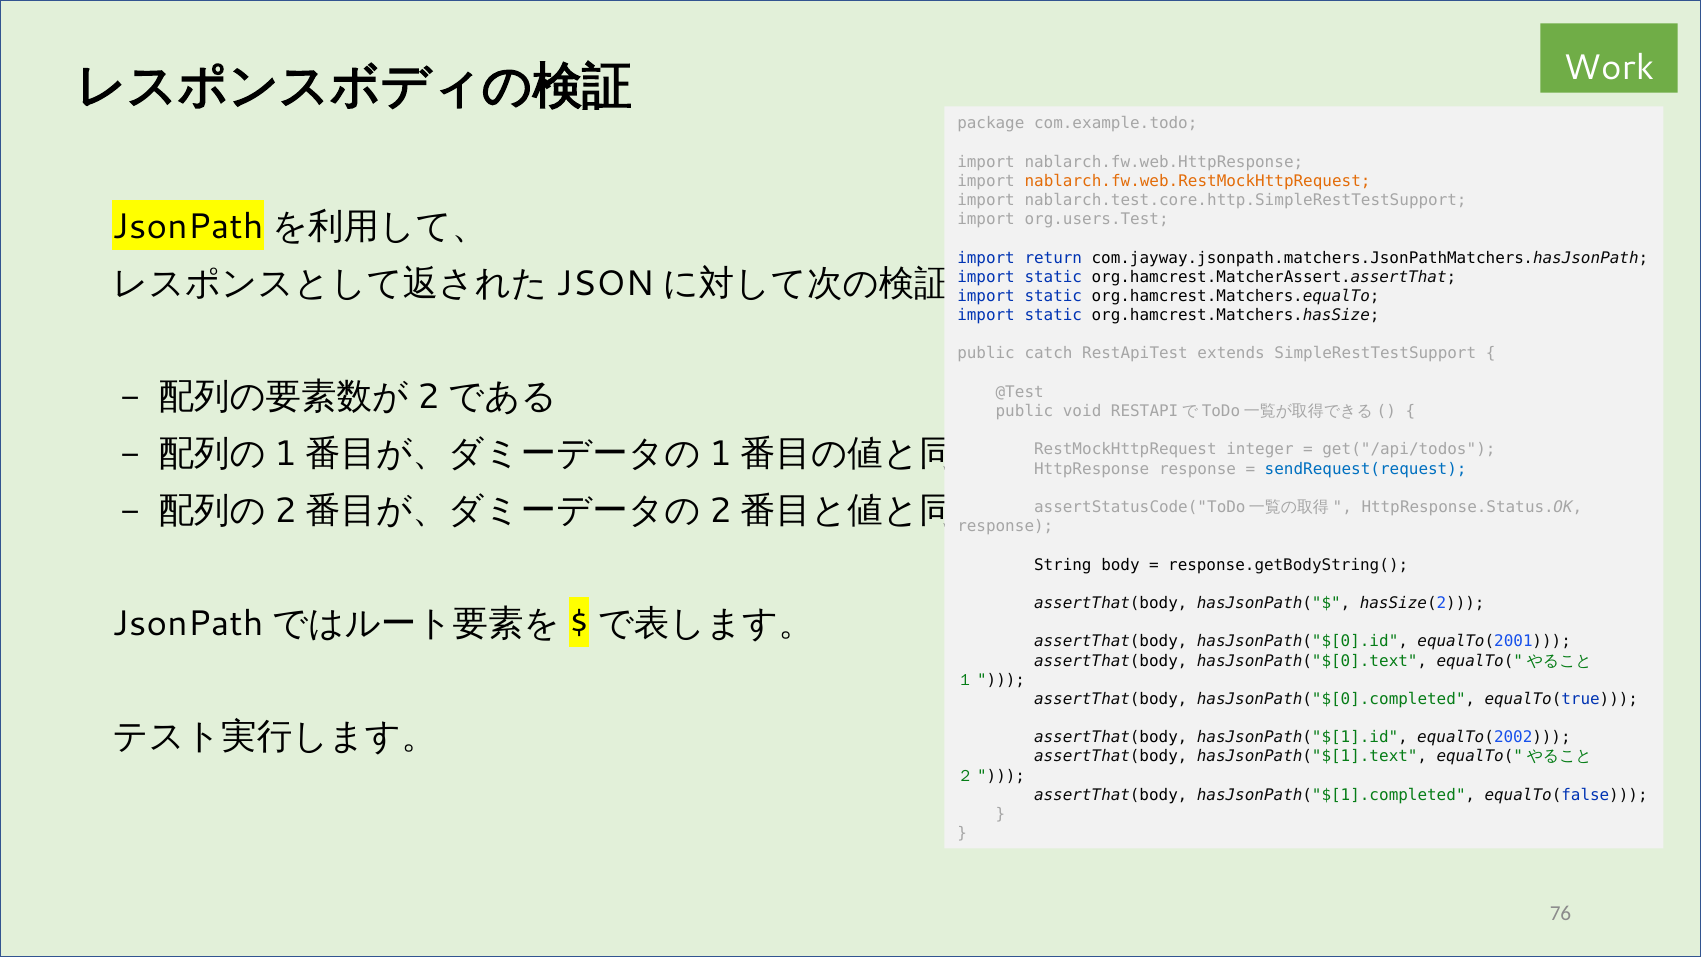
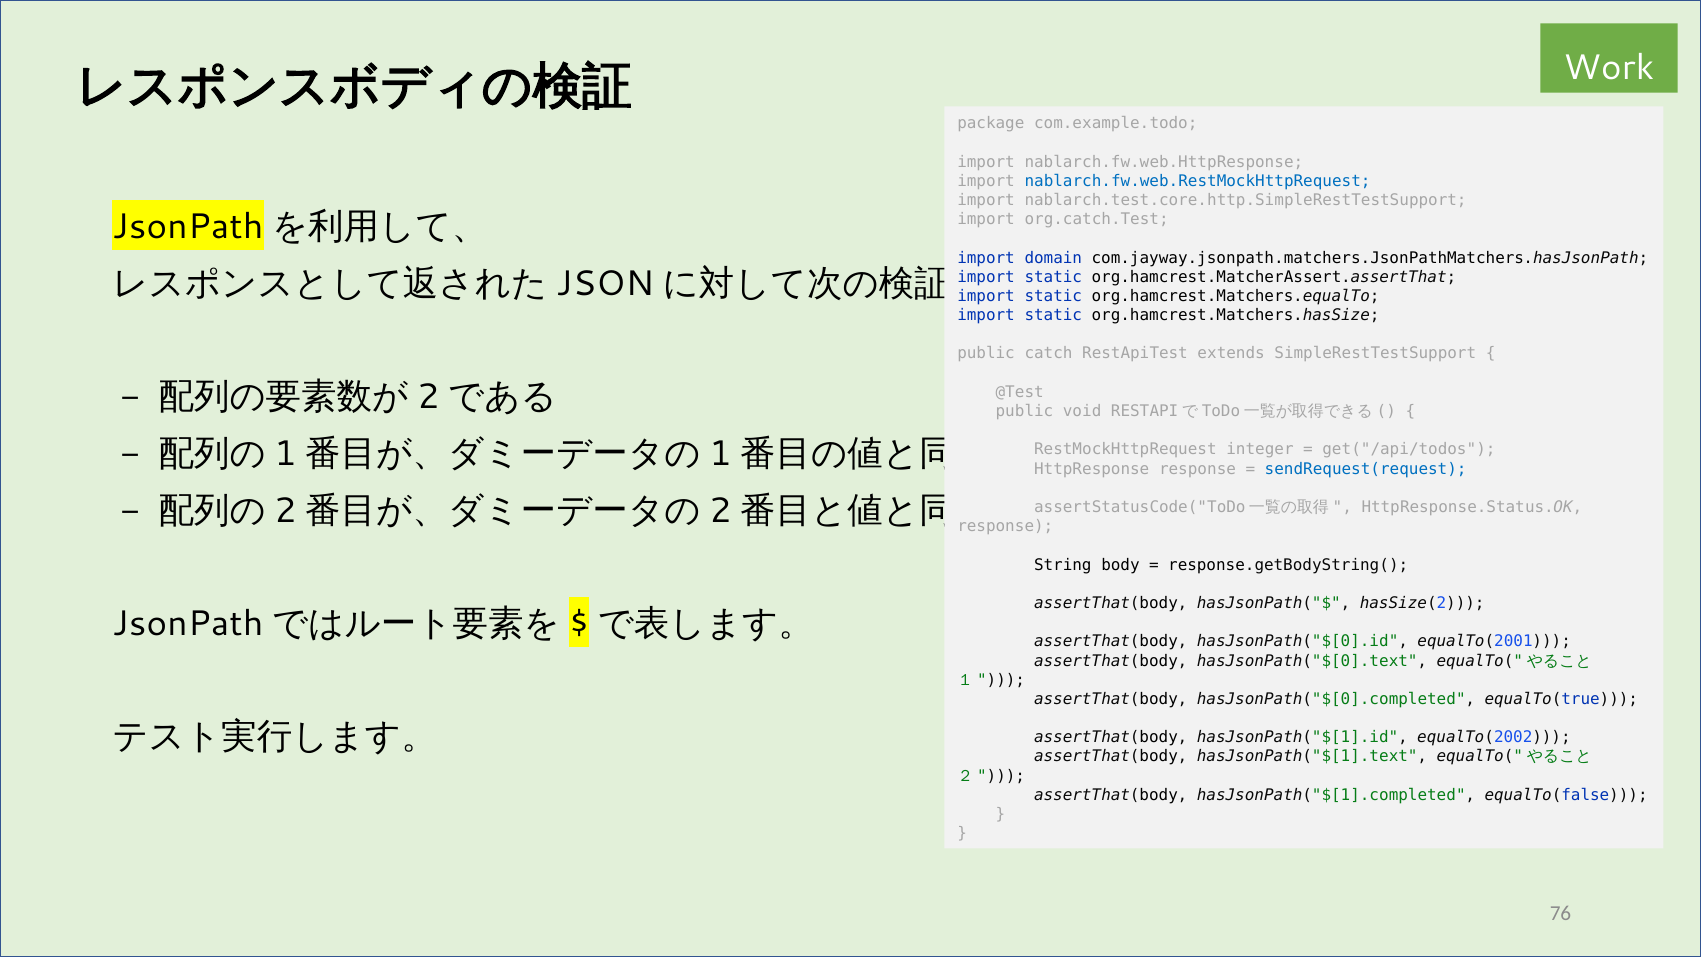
nablarch.fw.web.RestMockHttpRequest colour: orange -> blue
org.users.Test: org.users.Test -> org.catch.Test
return: return -> domain
